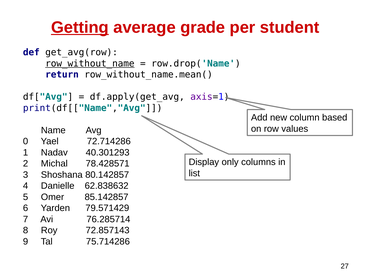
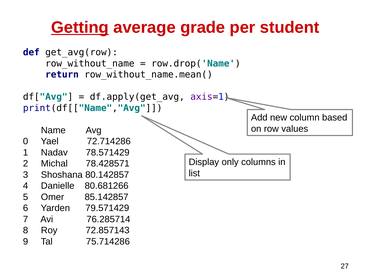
row_without_name underline: present -> none
40.301293: 40.301293 -> 78.571429
62.838632: 62.838632 -> 80.681266
